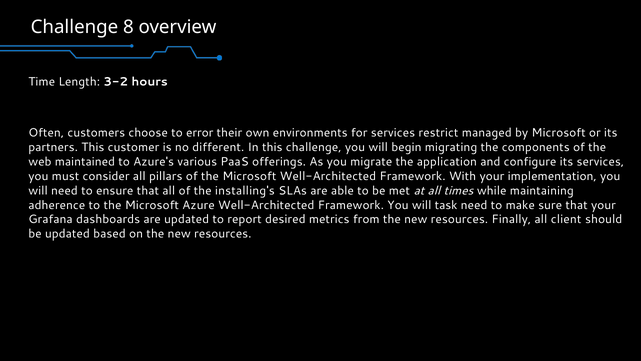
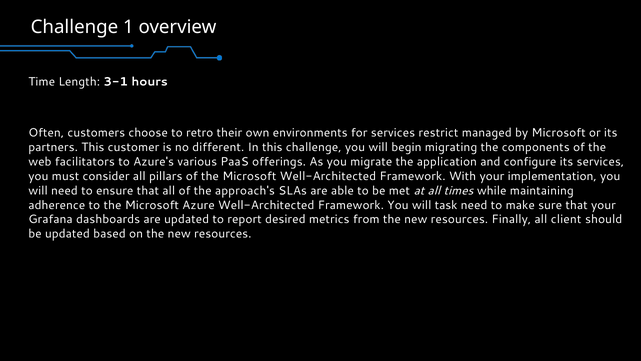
8: 8 -> 1
3-2: 3-2 -> 3-1
error: error -> retro
maintained: maintained -> facilitators
installing's: installing's -> approach's
